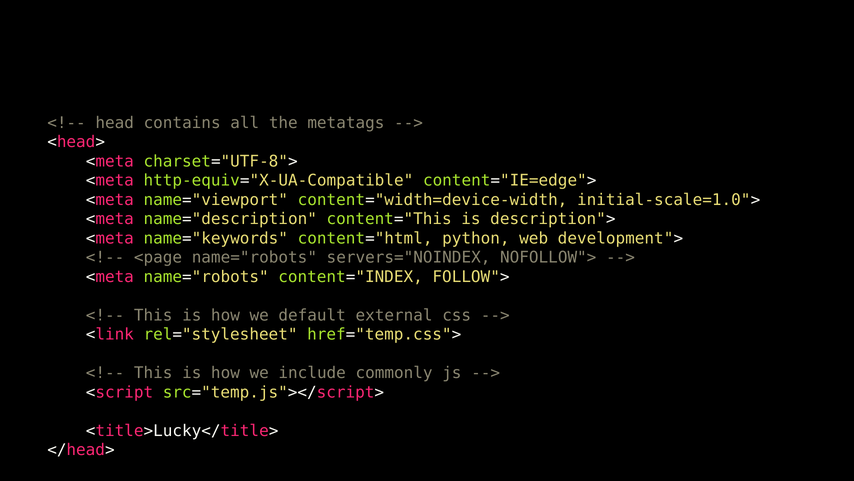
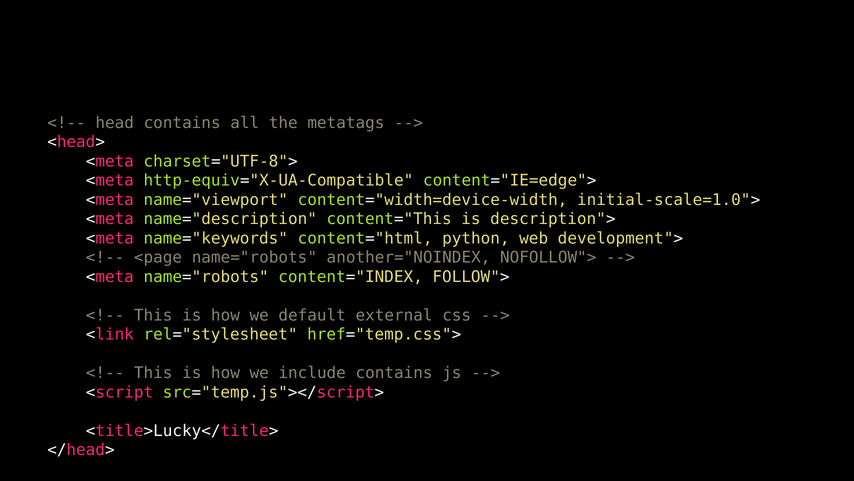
servers="NOINDEX: servers="NOINDEX -> another="NOINDEX
include commonly: commonly -> contains
